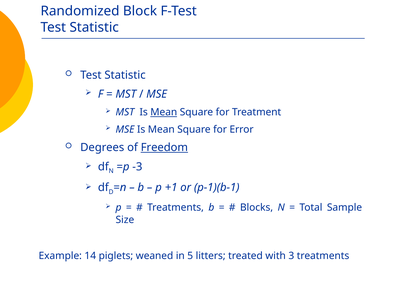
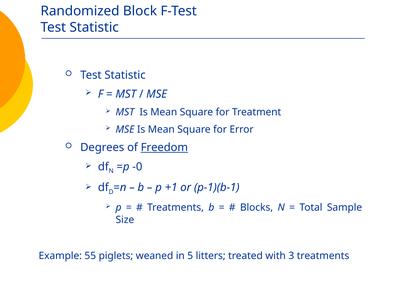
Mean at (164, 112) underline: present -> none
-3: -3 -> -0
14: 14 -> 55
